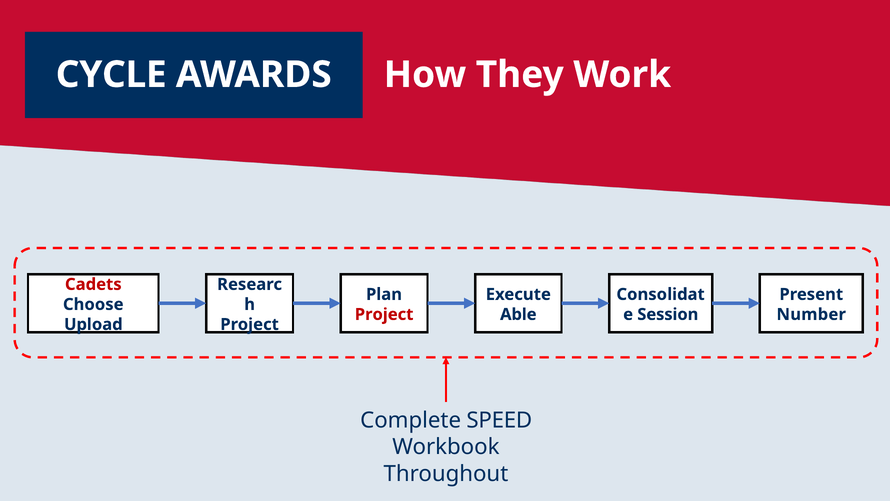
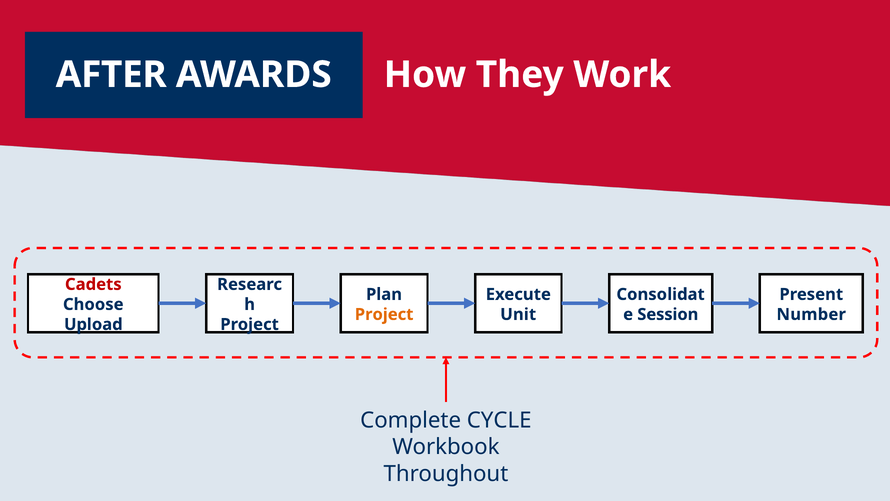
CYCLE: CYCLE -> AFTER
Project at (384, 314) colour: red -> orange
Able: Able -> Unit
SPEED: SPEED -> CYCLE
